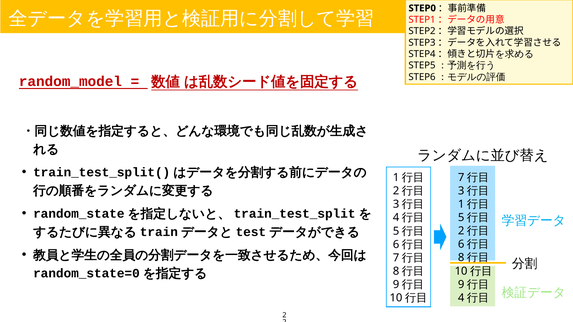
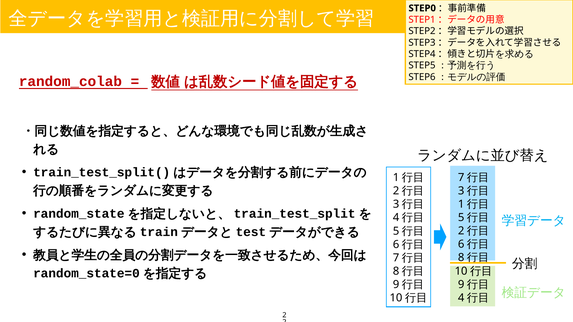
random_model: random_model -> random_colab
